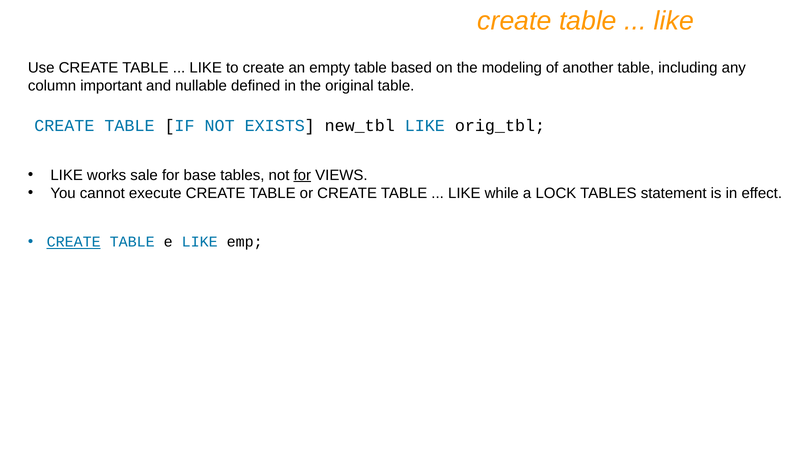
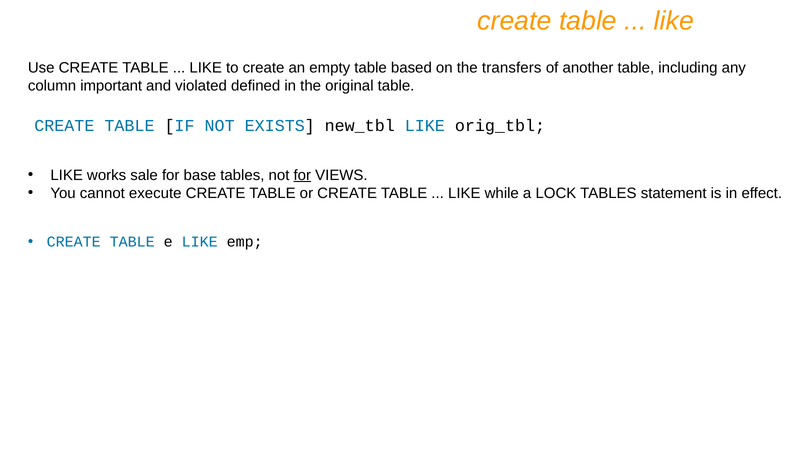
modeling: modeling -> transfers
nullable: nullable -> violated
CREATE at (74, 242) underline: present -> none
